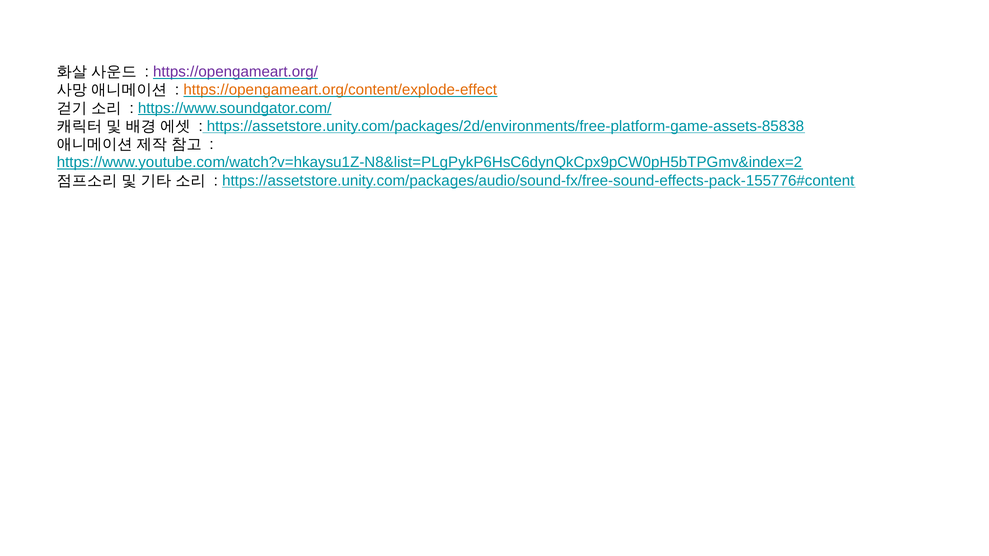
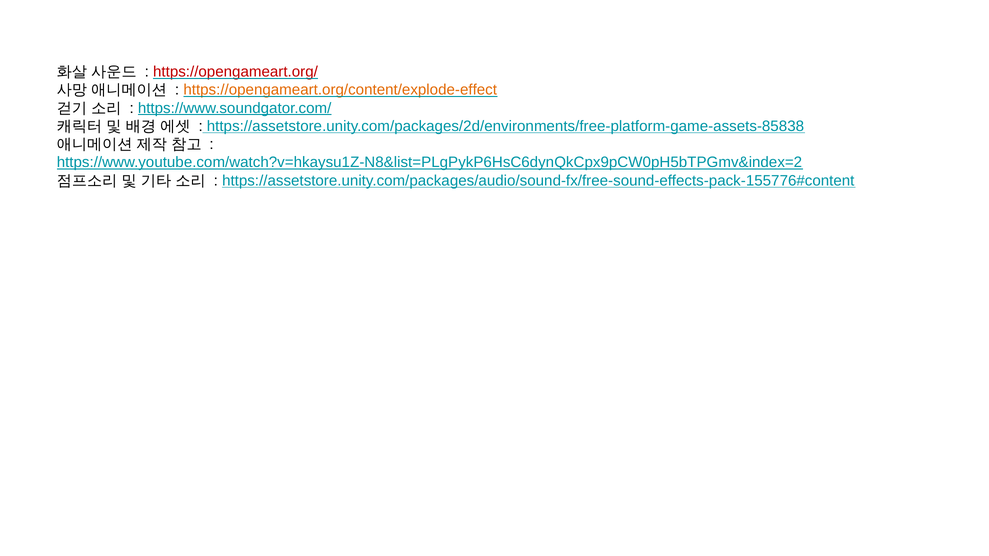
https://opengameart.org/ colour: purple -> red
